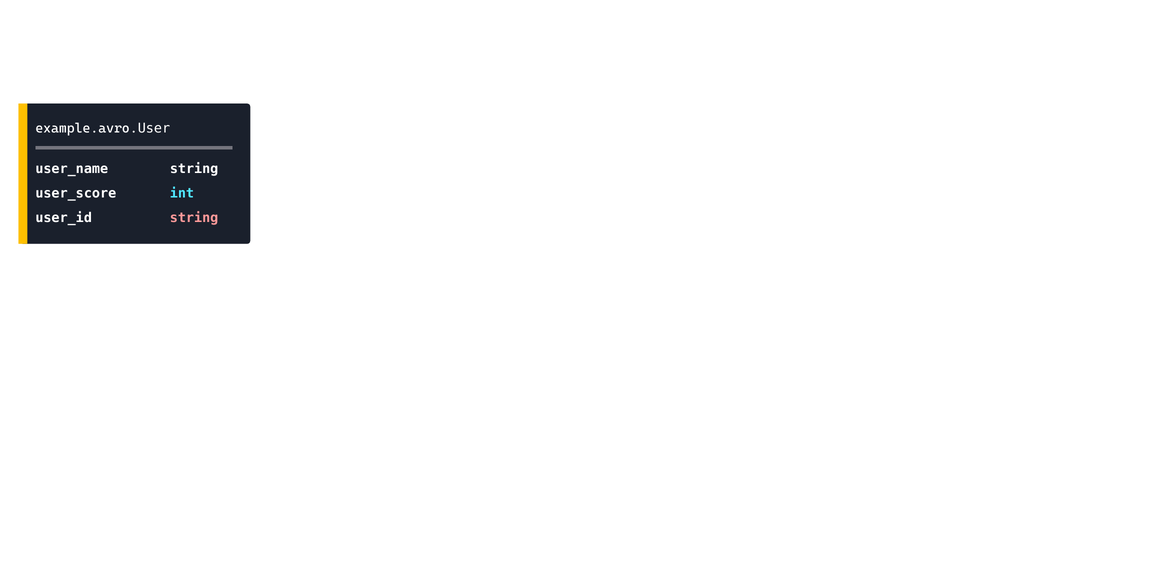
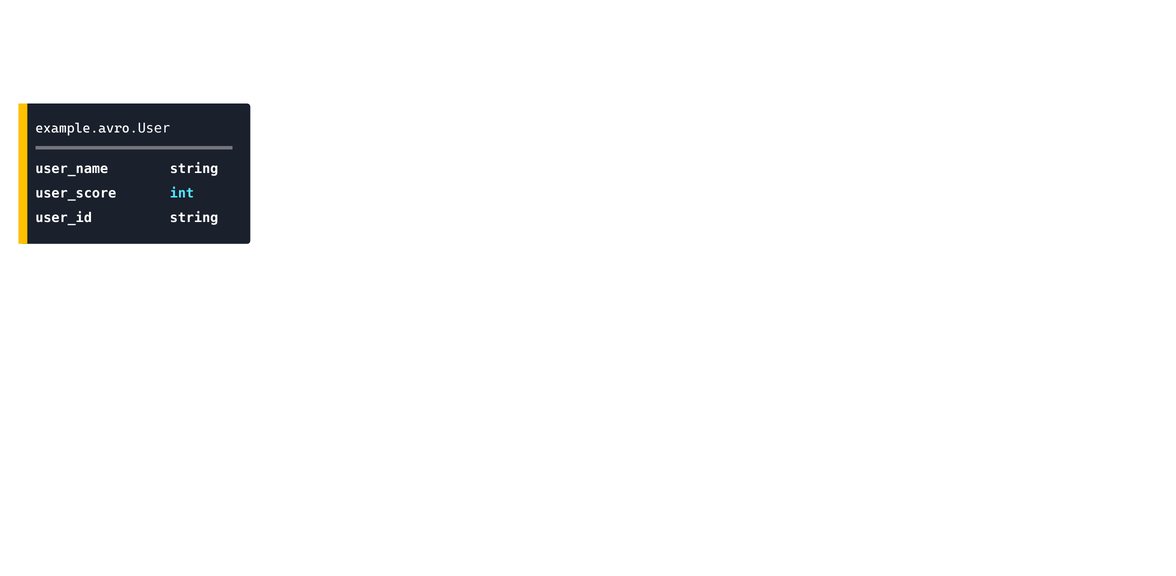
string at (194, 218) colour: pink -> white
